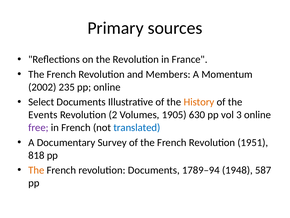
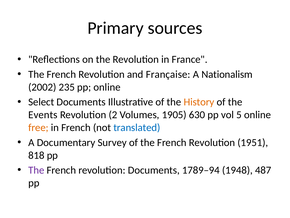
Members: Members -> Française
Momentum: Momentum -> Nationalism
3: 3 -> 5
free colour: purple -> orange
The at (36, 170) colour: orange -> purple
587: 587 -> 487
